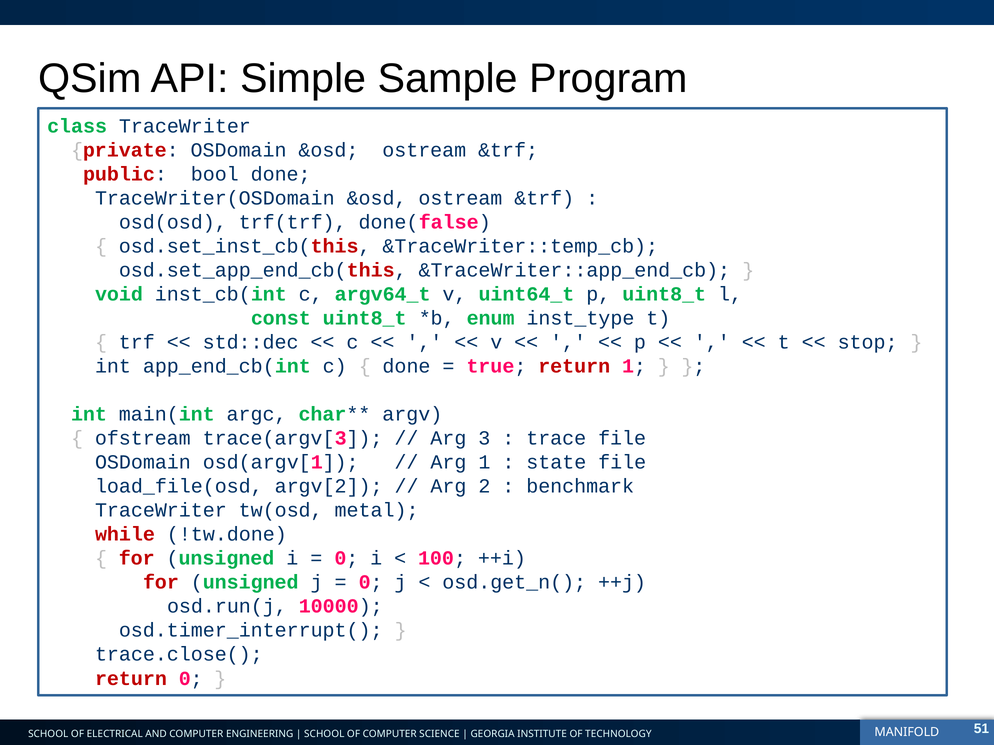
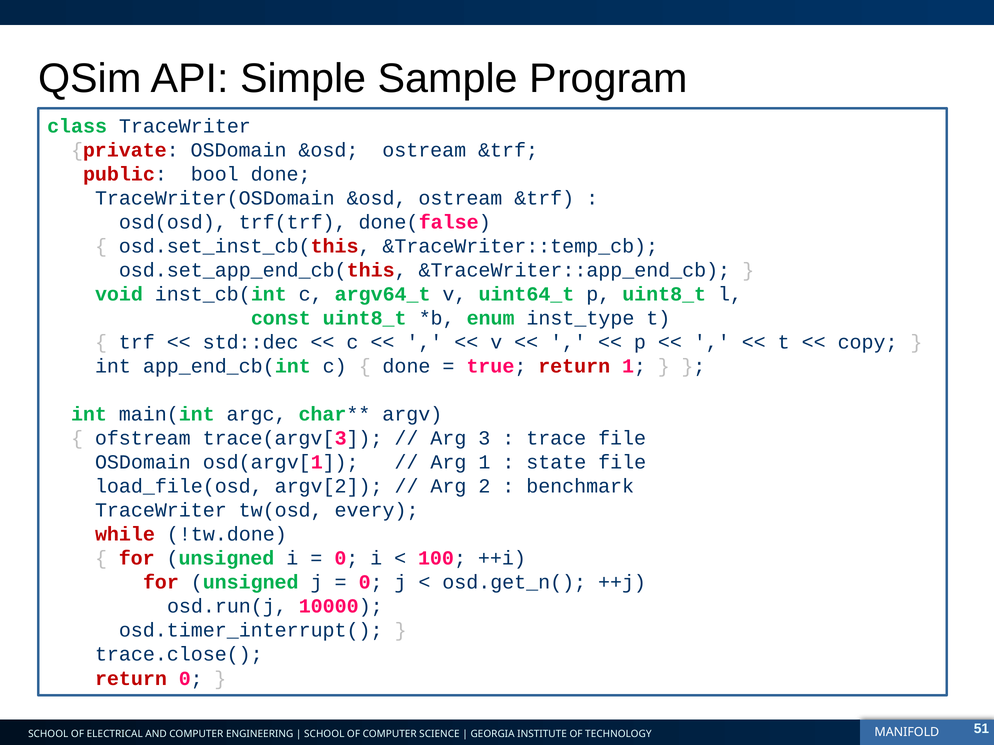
stop: stop -> copy
metal: metal -> every
